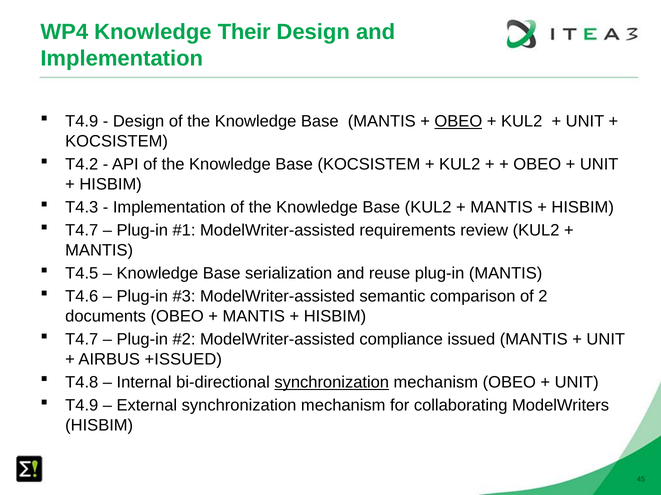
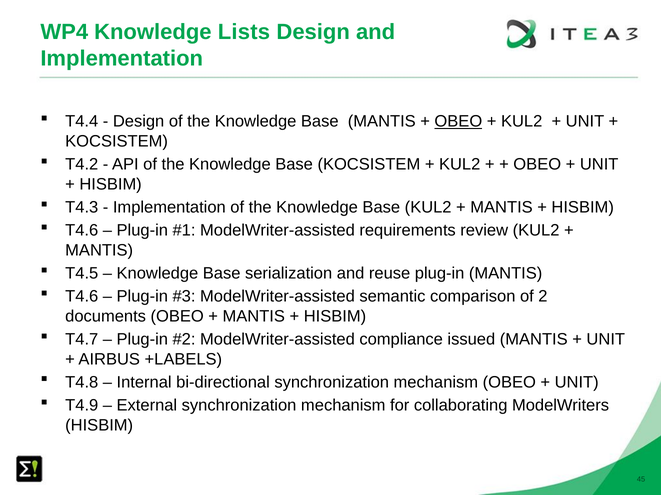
Their: Their -> Lists
T4.9 at (82, 122): T4.9 -> T4.4
T4.7 at (82, 231): T4.7 -> T4.6
+ISSUED: +ISSUED -> +LABELS
synchronization at (332, 383) underline: present -> none
